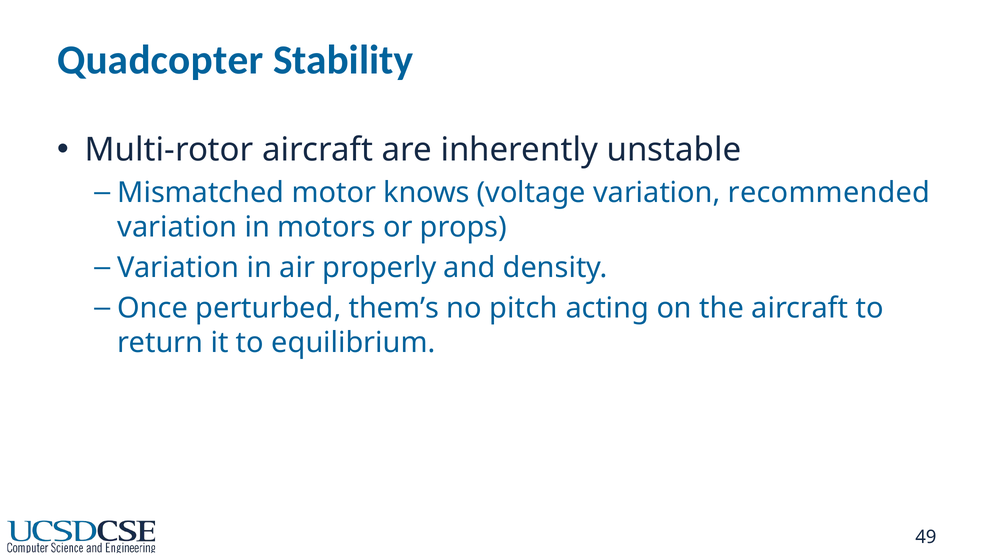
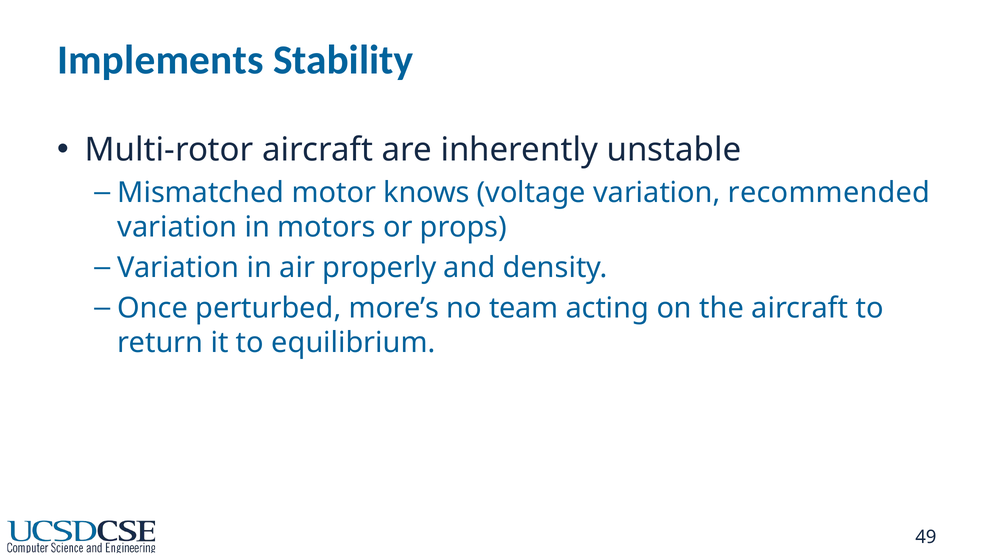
Quadcopter: Quadcopter -> Implements
them’s: them’s -> more’s
pitch: pitch -> team
